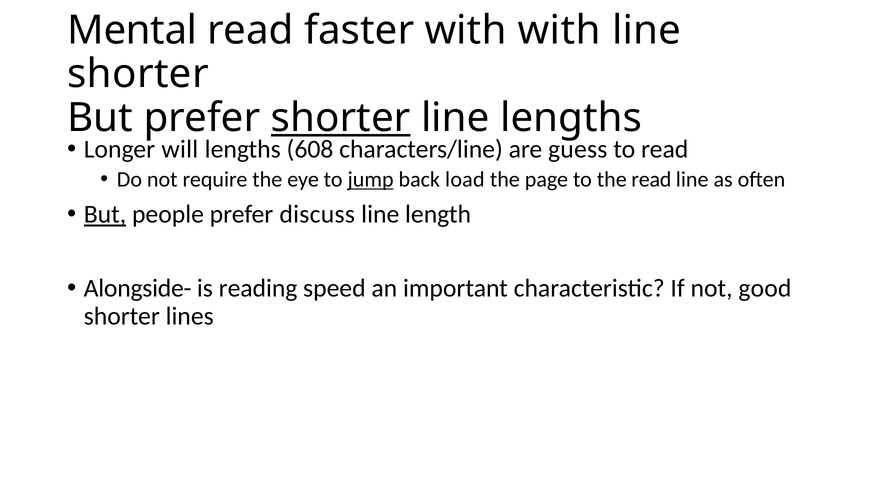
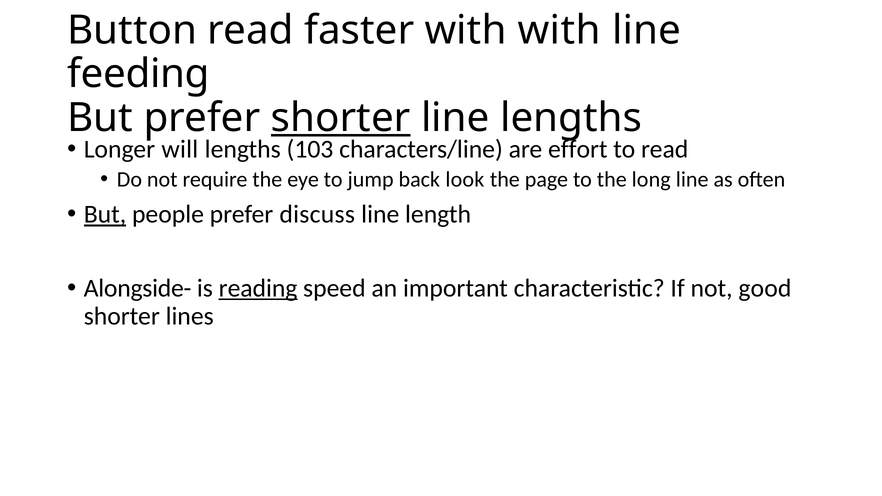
Mental: Mental -> Button
shorter at (138, 74): shorter -> feeding
608: 608 -> 103
guess: guess -> effort
jump underline: present -> none
load: load -> look
the read: read -> long
reading underline: none -> present
